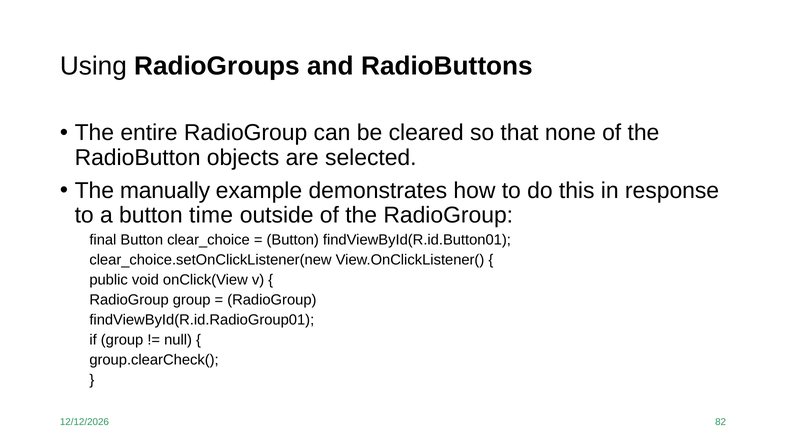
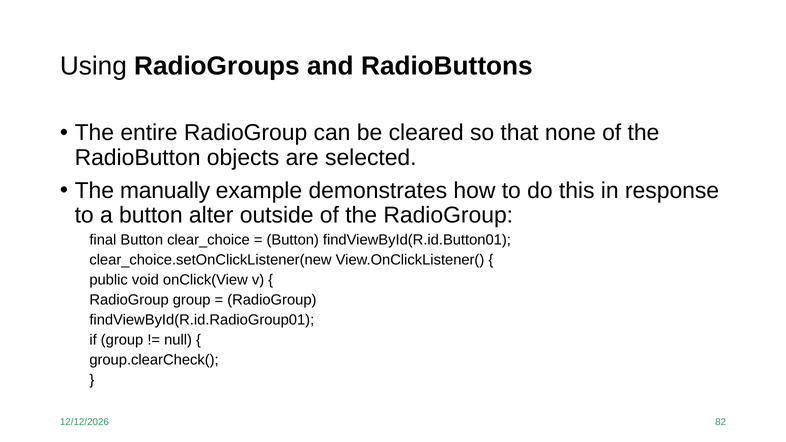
time: time -> alter
